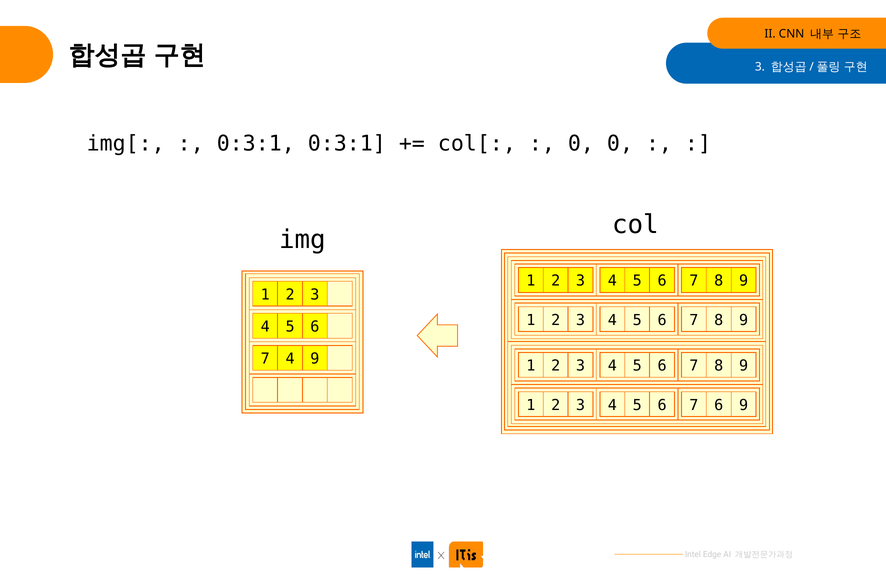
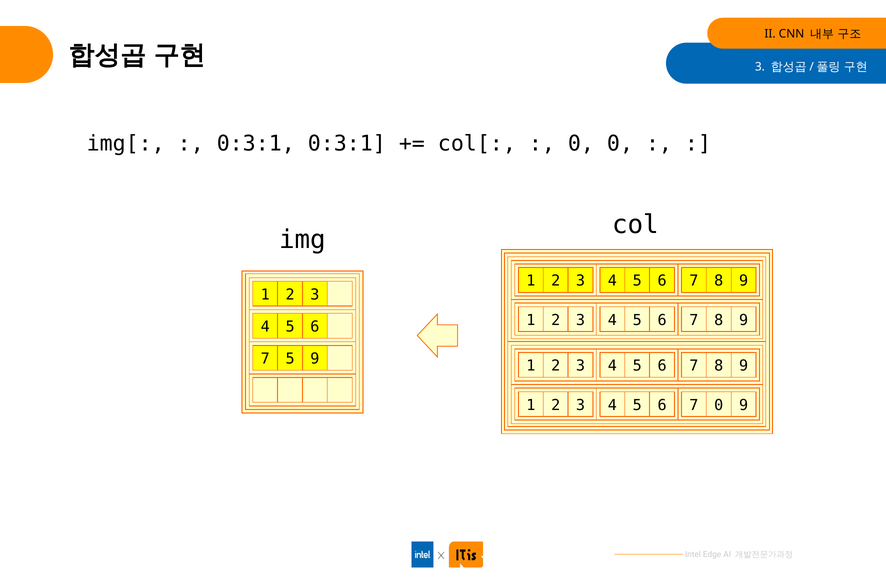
7 4: 4 -> 5
7 6: 6 -> 0
